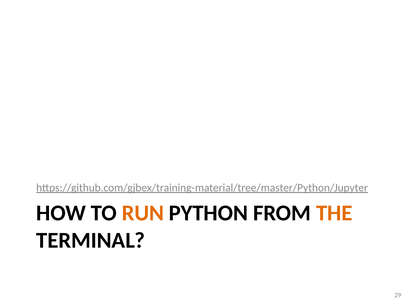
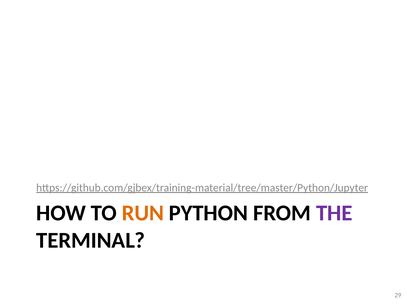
THE colour: orange -> purple
